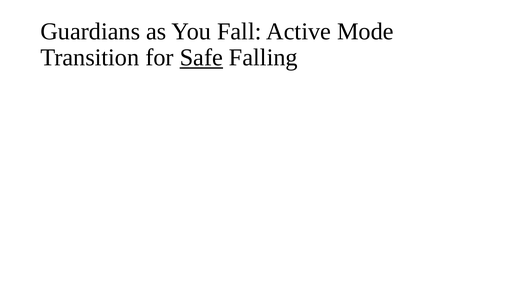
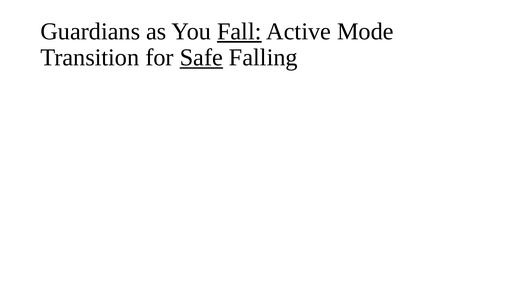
Fall underline: none -> present
